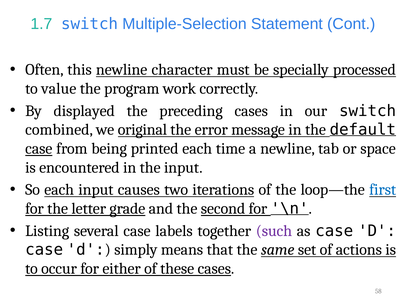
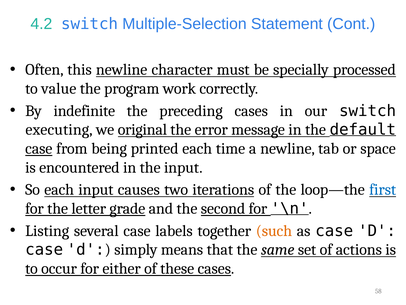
1.7: 1.7 -> 4.2
displayed: displayed -> indefinite
combined: combined -> executing
such colour: purple -> orange
